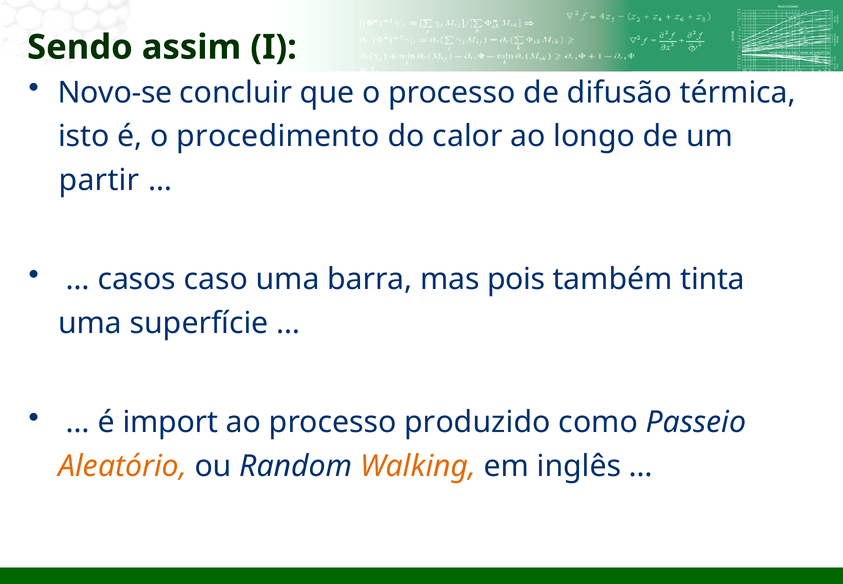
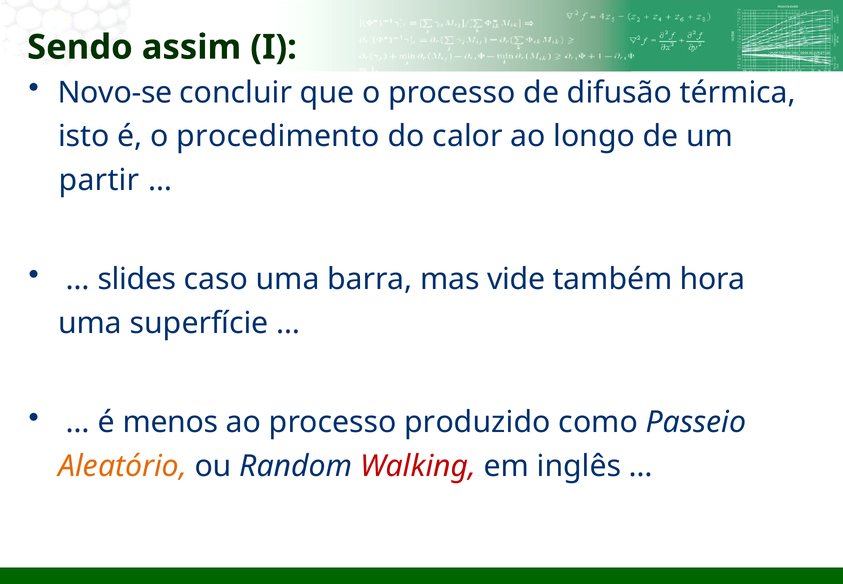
casos: casos -> slides
pois: pois -> vide
tinta: tinta -> hora
import: import -> menos
Walking colour: orange -> red
